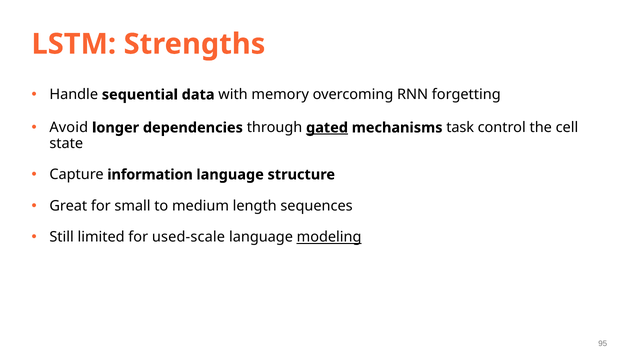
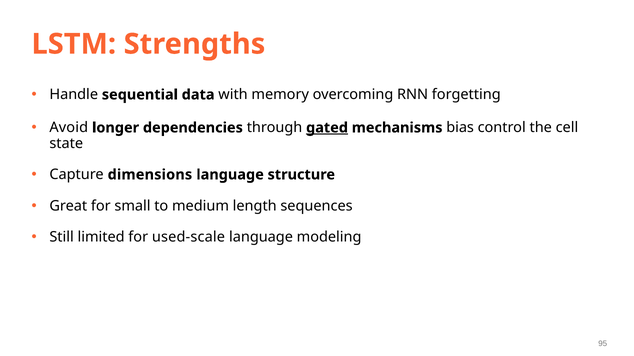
task: task -> bias
information: information -> dimensions
modeling underline: present -> none
